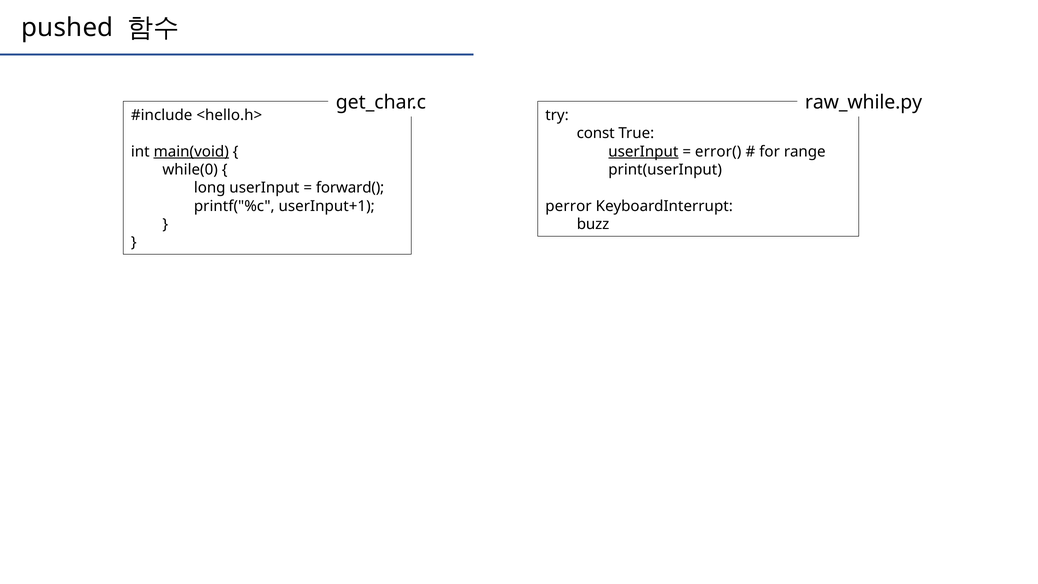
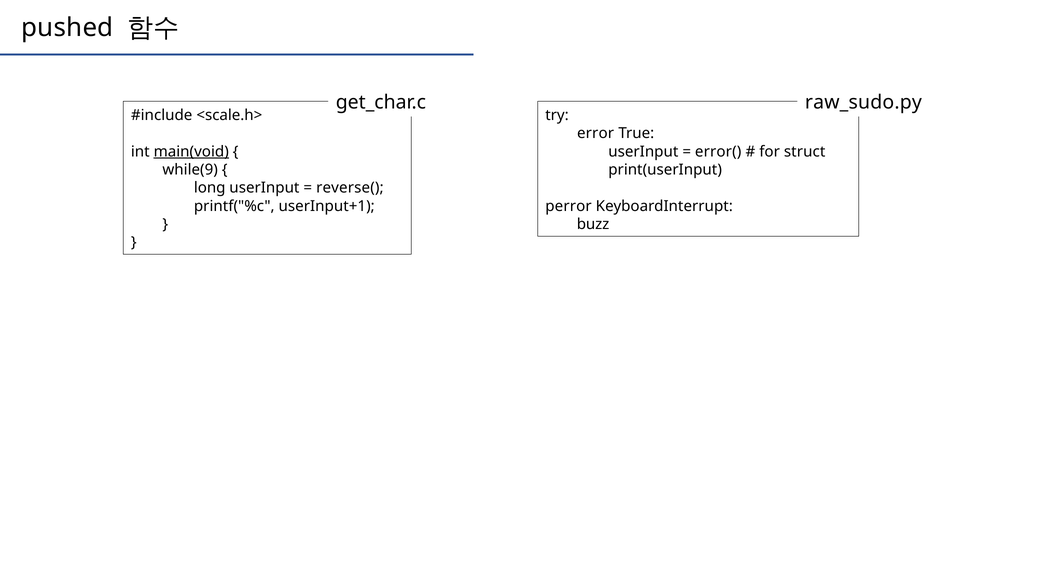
raw_while.py: raw_while.py -> raw_sudo.py
<hello.h>: <hello.h> -> <scale.h>
const: const -> error
userInput at (643, 152) underline: present -> none
range: range -> struct
while(0: while(0 -> while(9
forward(: forward( -> reverse(
